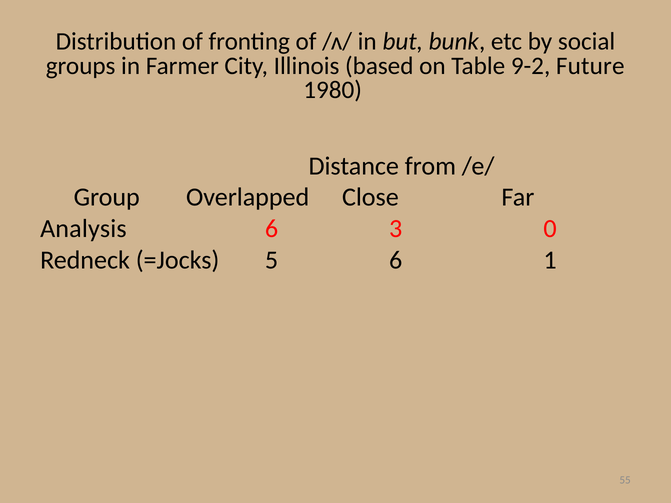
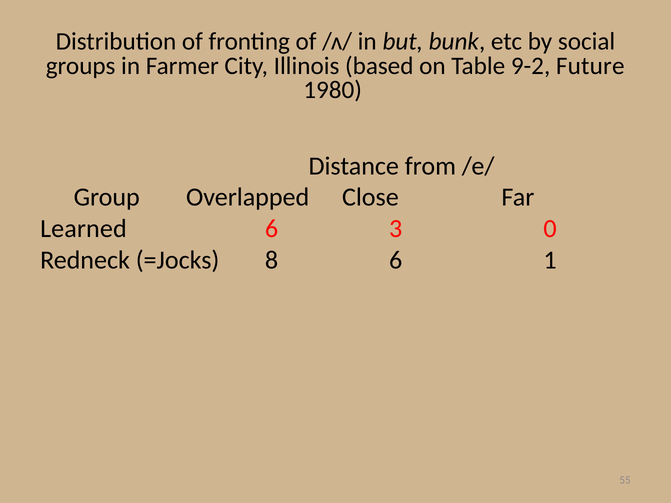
Analysis: Analysis -> Learned
5: 5 -> 8
